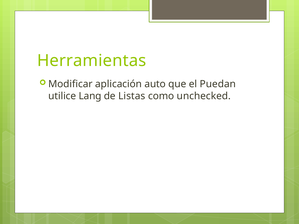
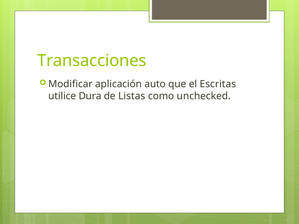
Herramientas: Herramientas -> Transacciones
Puedan: Puedan -> Escritas
Lang: Lang -> Dura
